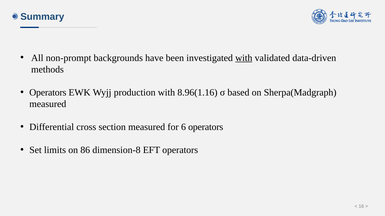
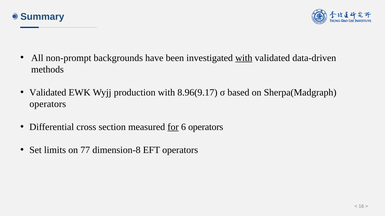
Operators at (48, 93): Operators -> Validated
8.96(1.16: 8.96(1.16 -> 8.96(9.17
measured at (48, 104): measured -> operators
for underline: none -> present
86: 86 -> 77
